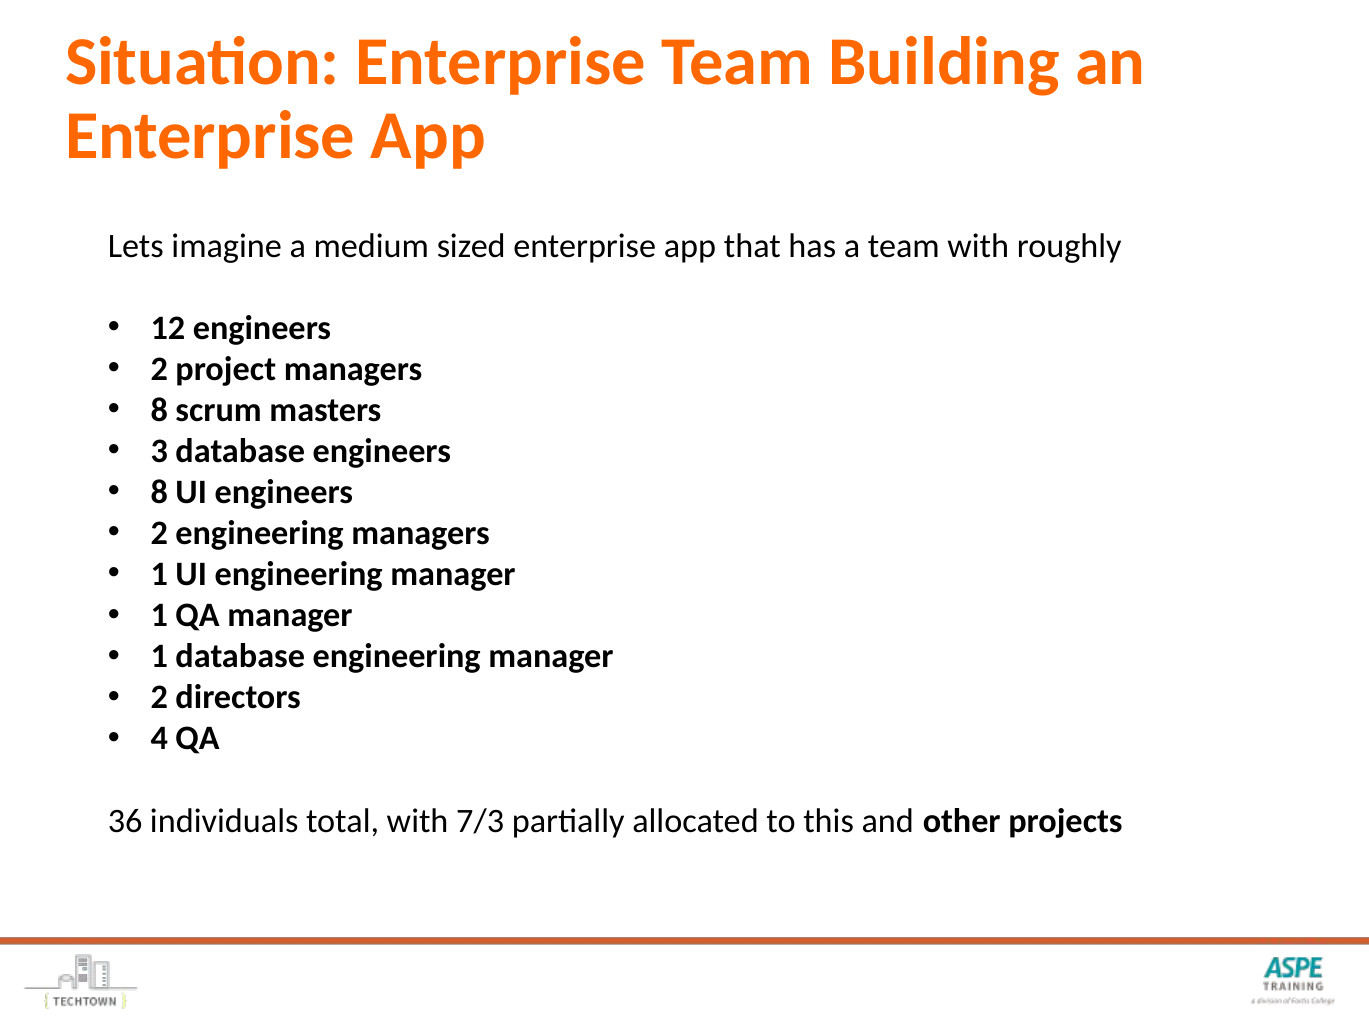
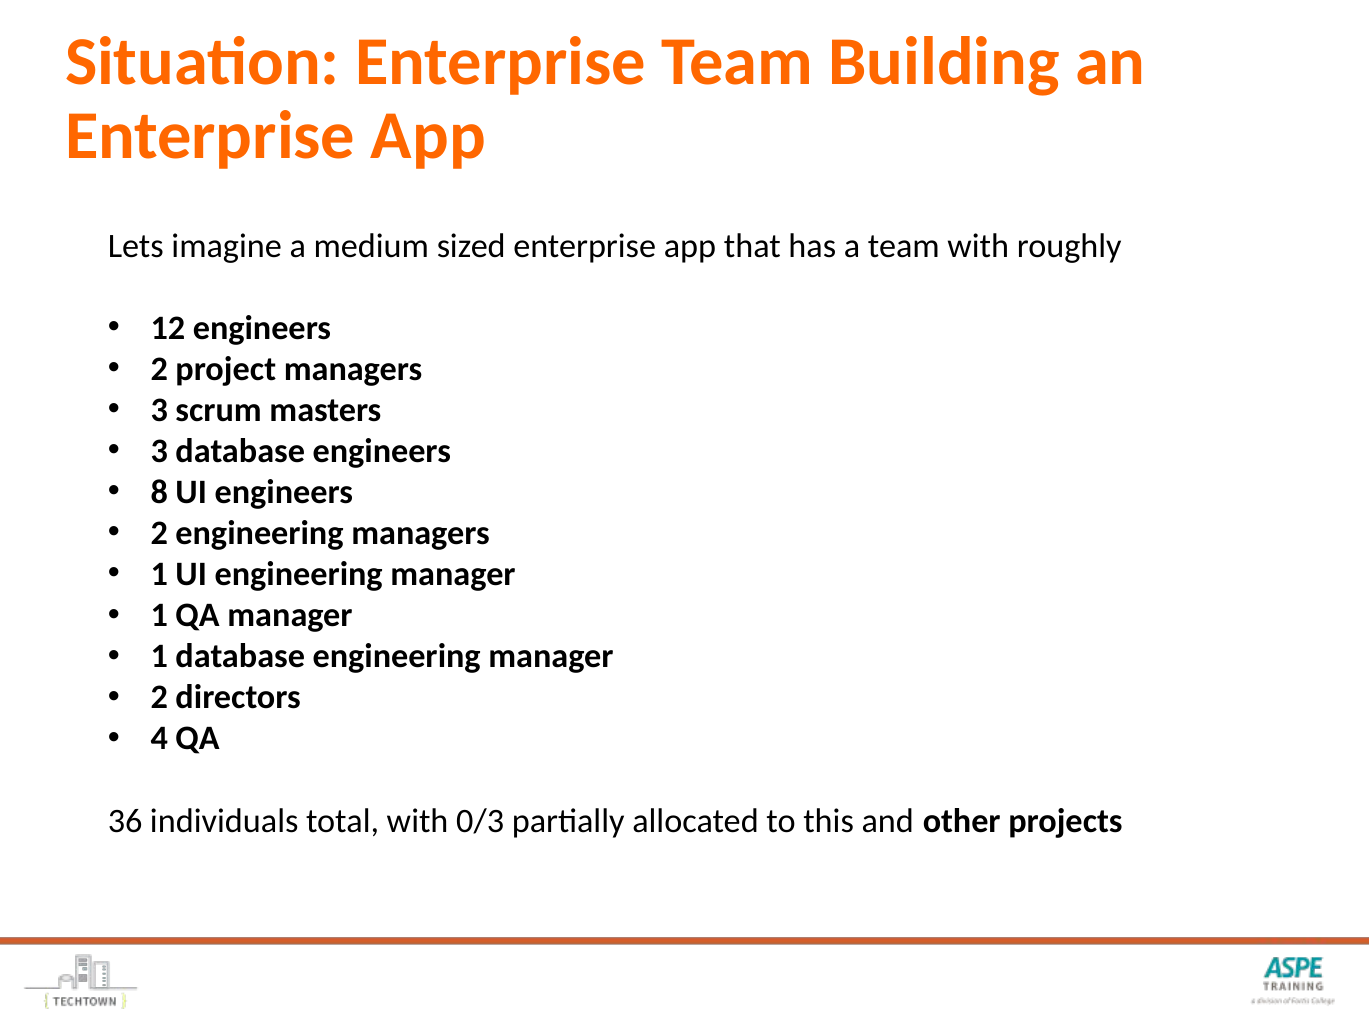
8 at (159, 411): 8 -> 3
7/3: 7/3 -> 0/3
